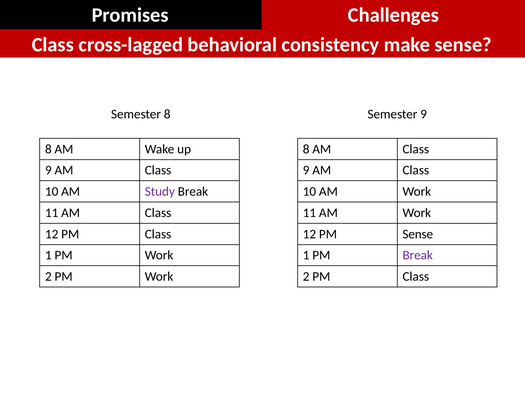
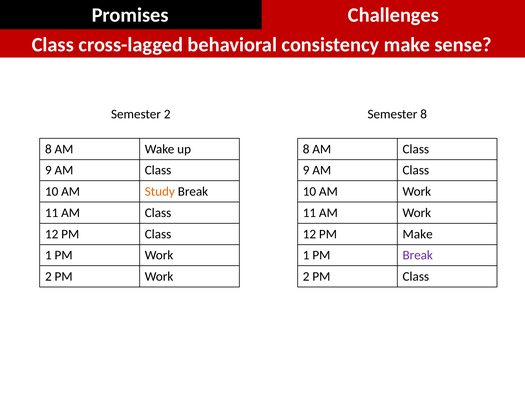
Semester 8: 8 -> 2
Semester 9: 9 -> 8
Study colour: purple -> orange
PM Sense: Sense -> Make
